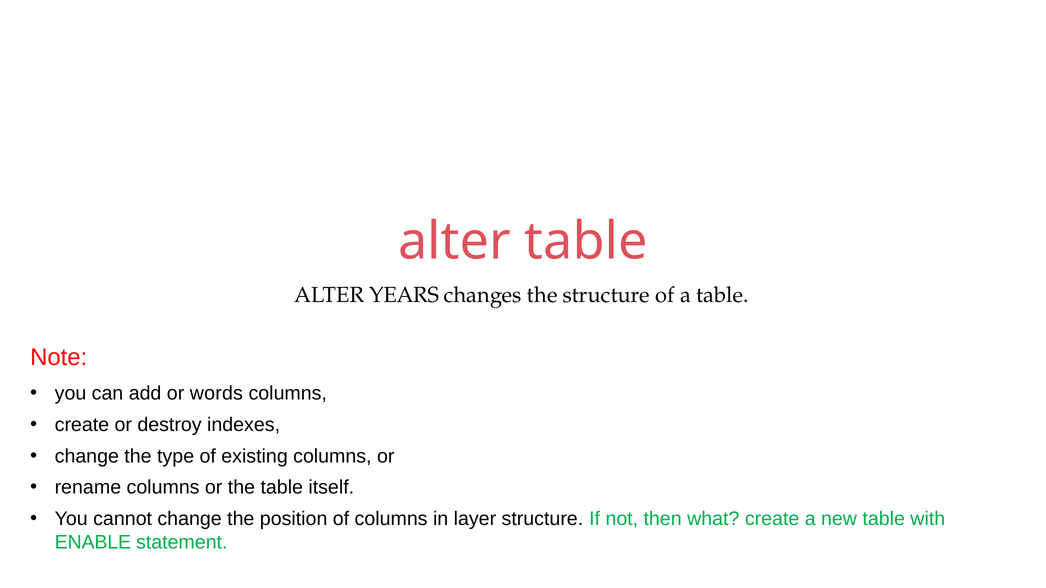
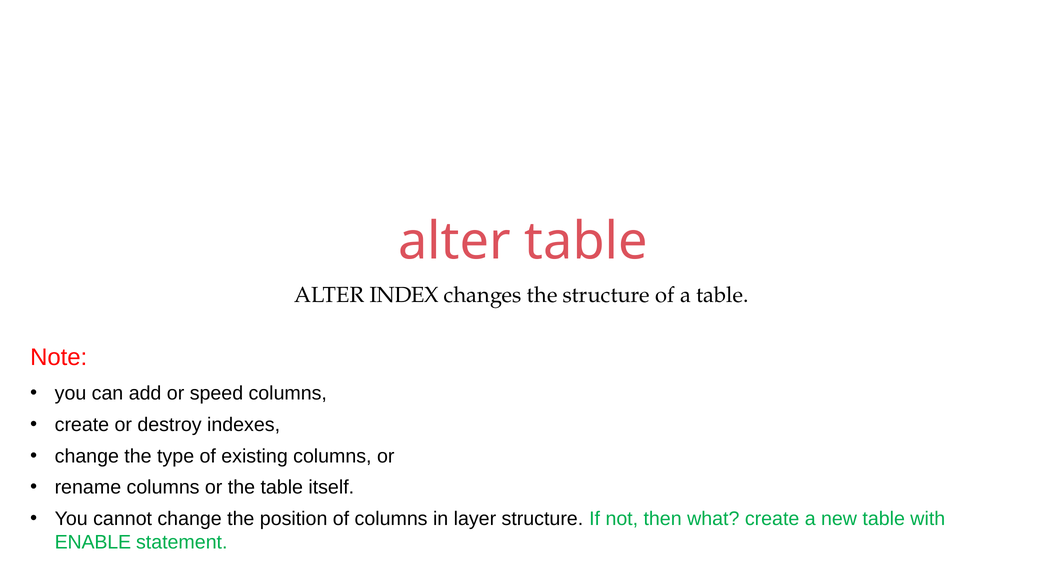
YEARS: YEARS -> INDEX
words: words -> speed
